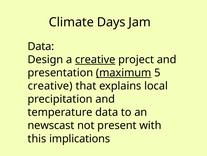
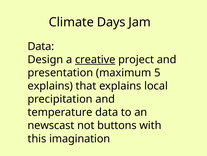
maximum underline: present -> none
creative at (50, 86): creative -> explains
present: present -> buttons
implications: implications -> imagination
